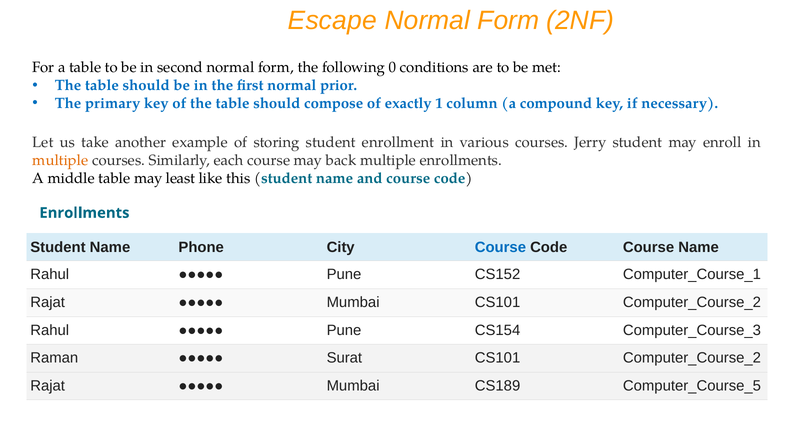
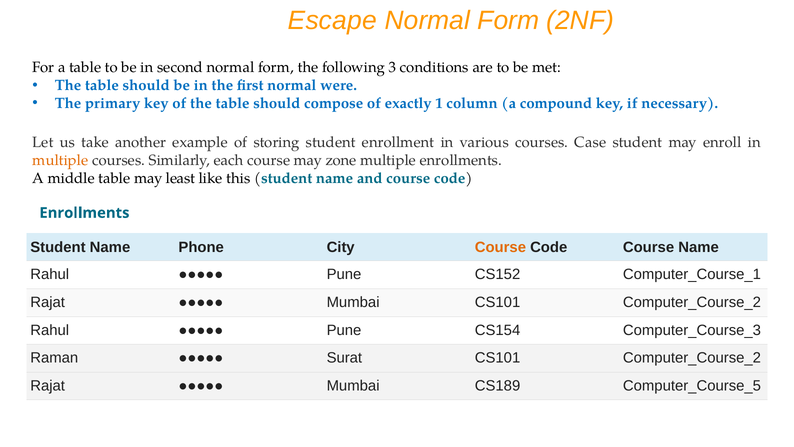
0: 0 -> 3
prior: prior -> were
Jerry: Jerry -> Case
back: back -> zone
Course at (500, 247) colour: blue -> orange
